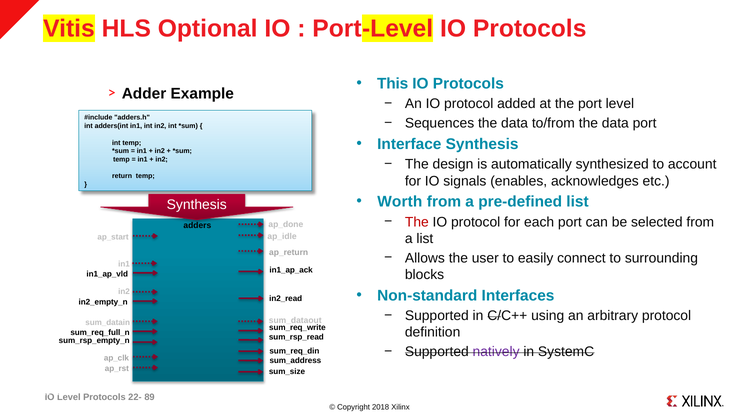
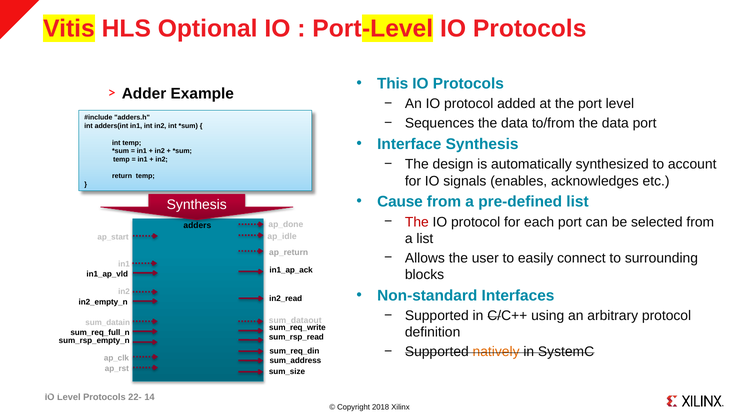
Worth: Worth -> Cause
natively colour: purple -> orange
89: 89 -> 14
